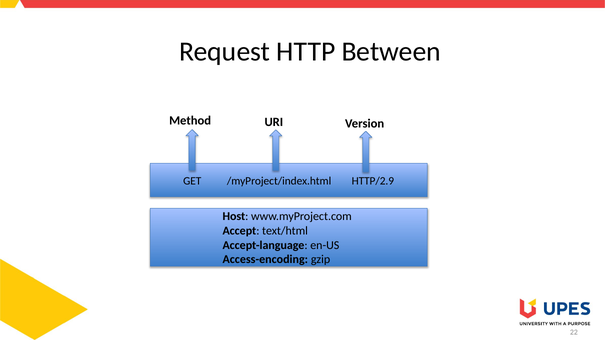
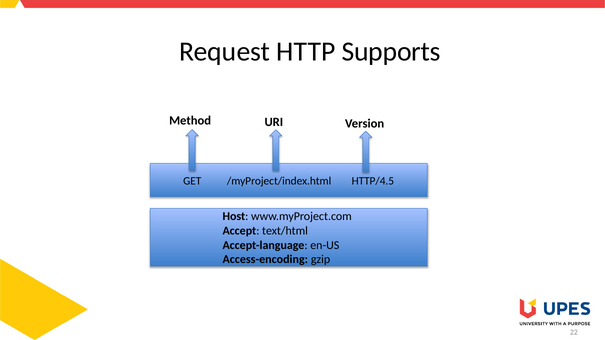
Between: Between -> Supports
HTTP/2.9: HTTP/2.9 -> HTTP/4.5
